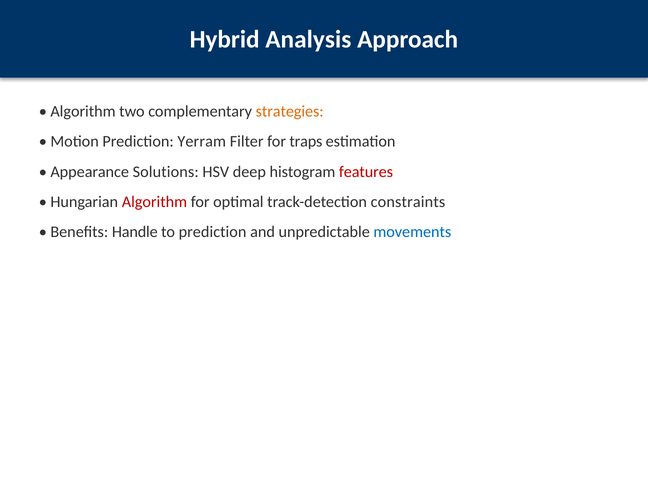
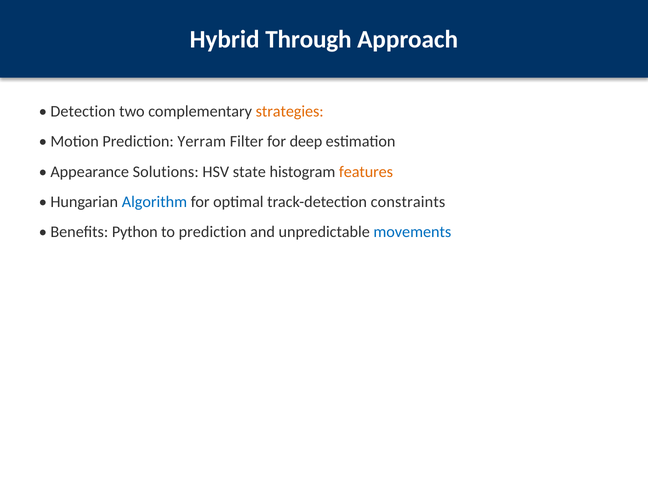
Analysis: Analysis -> Through
Algorithm at (83, 111): Algorithm -> Detection
traps: traps -> deep
deep: deep -> state
features colour: red -> orange
Algorithm at (154, 202) colour: red -> blue
Handle: Handle -> Python
